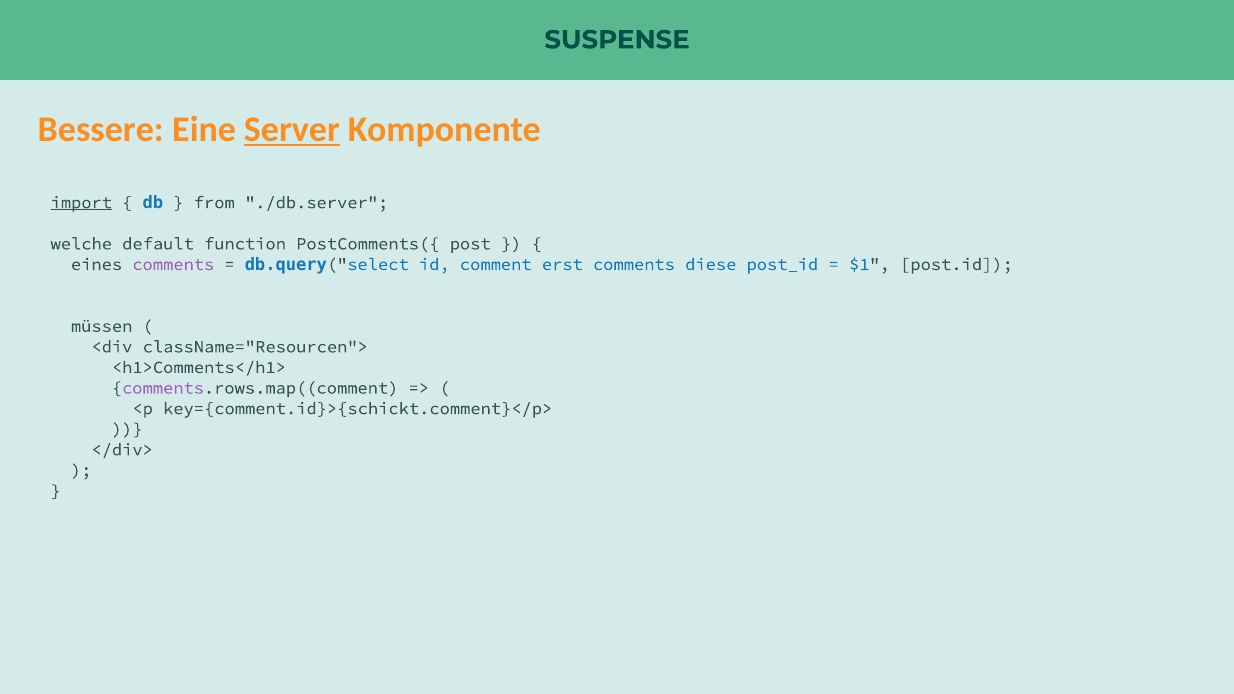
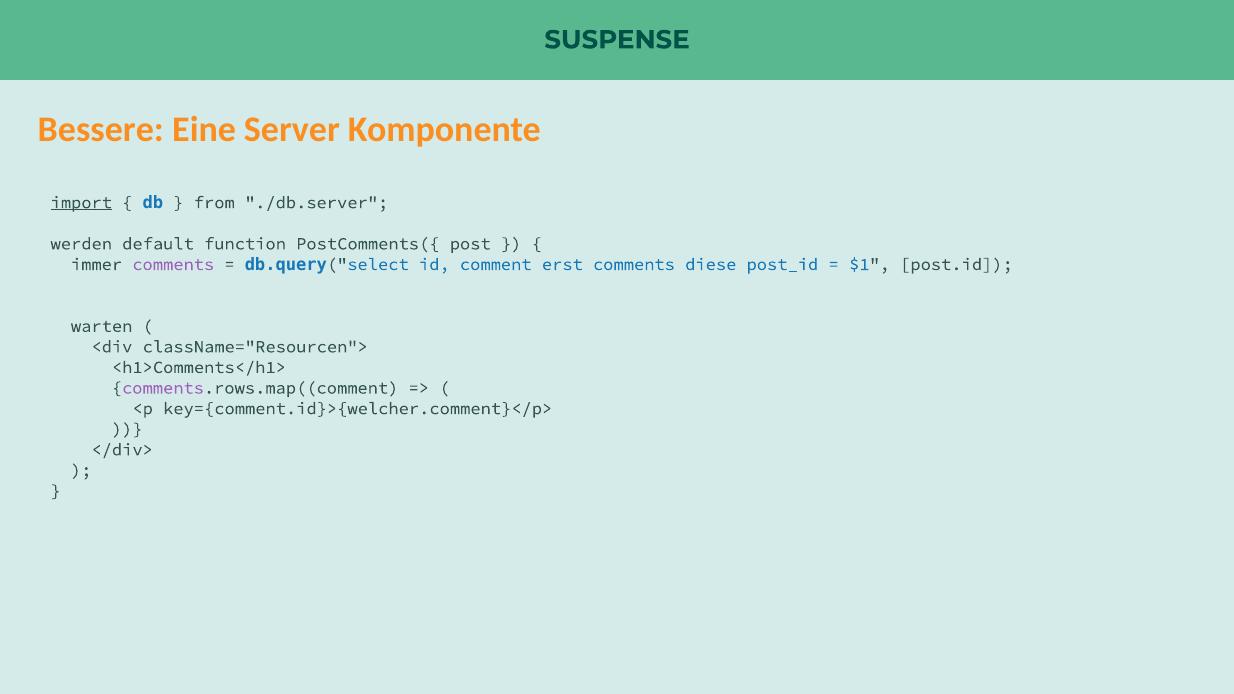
Server underline: present -> none
welche: welche -> werden
eines: eines -> immer
müssen: müssen -> warten
key={comment.id}>{schickt.comment}</p>: key={comment.id}>{schickt.comment}</p> -> key={comment.id}>{welcher.comment}</p>
